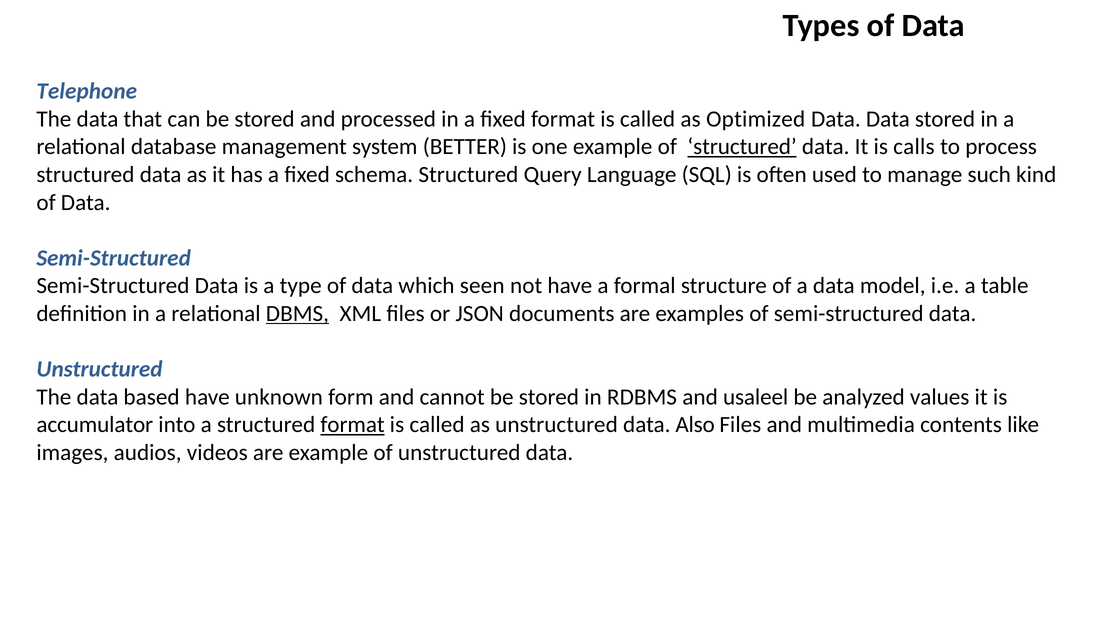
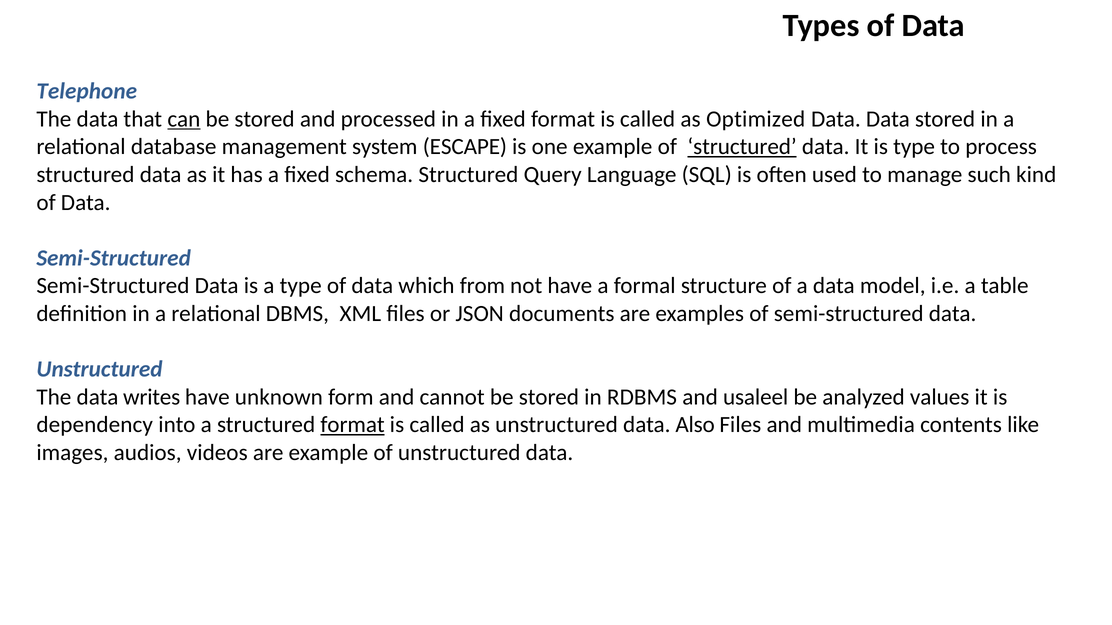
can underline: none -> present
BETTER: BETTER -> ESCAPE
is calls: calls -> type
seen: seen -> from
DBMS underline: present -> none
based: based -> writes
accumulator: accumulator -> dependency
